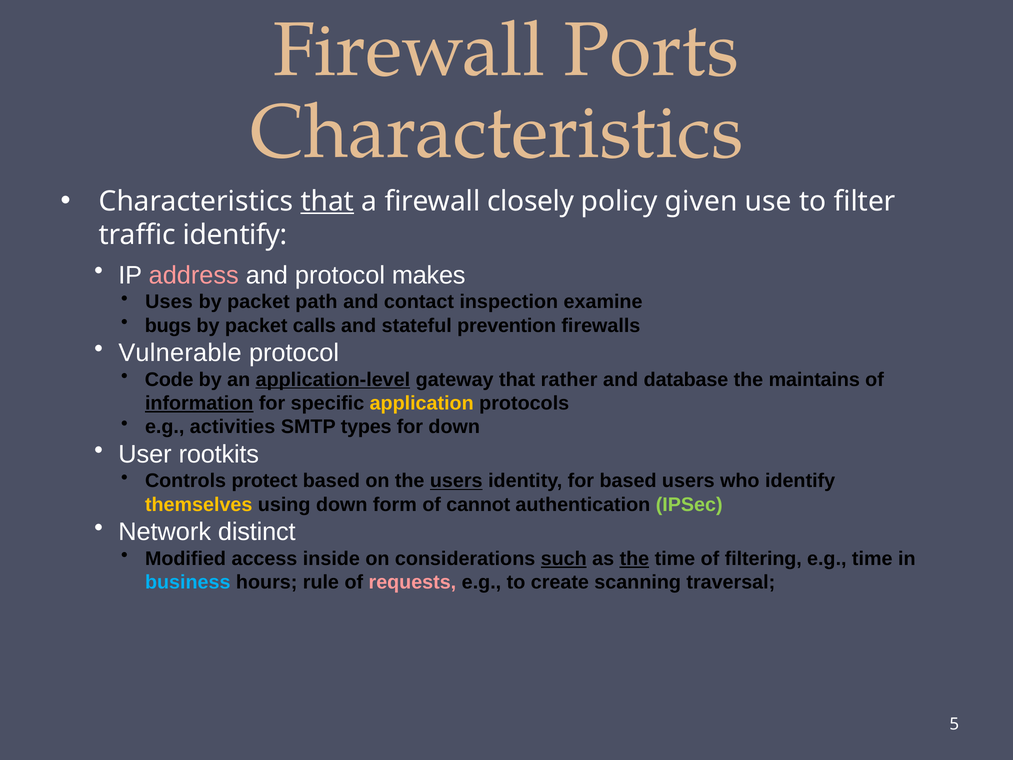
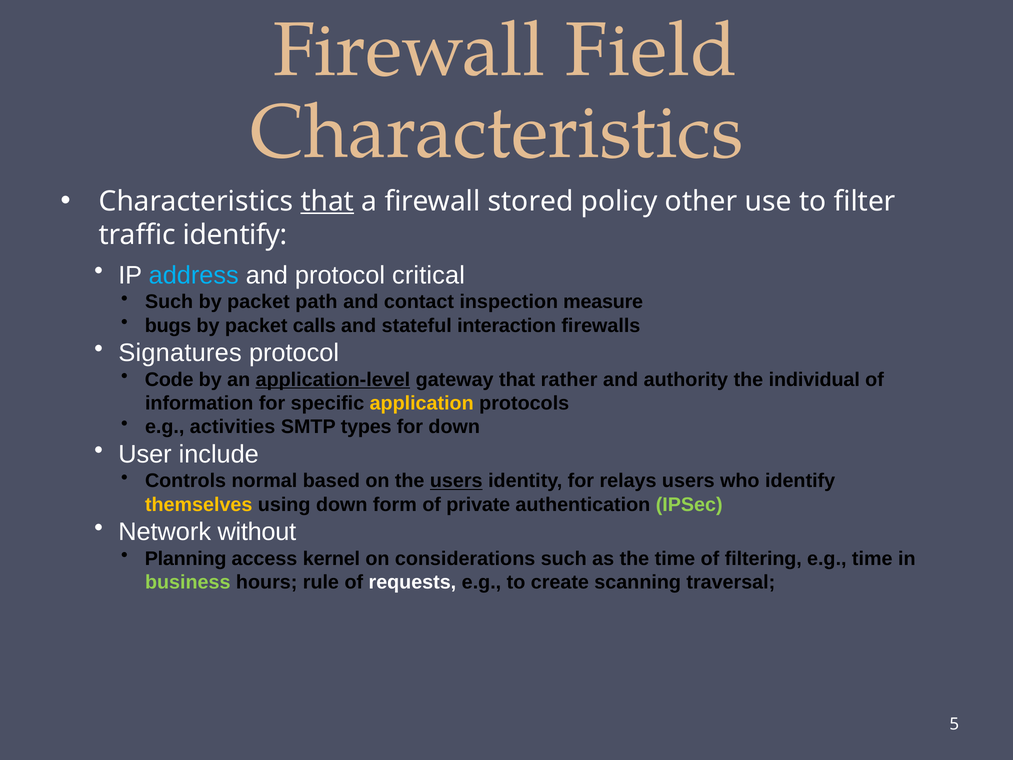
Ports: Ports -> Field
closely: closely -> stored
given: given -> other
address colour: pink -> light blue
makes: makes -> critical
Uses at (169, 302): Uses -> Such
examine: examine -> measure
prevention: prevention -> interaction
Vulnerable: Vulnerable -> Signatures
database: database -> authority
maintains: maintains -> individual
information underline: present -> none
rootkits: rootkits -> include
protect: protect -> normal
for based: based -> relays
cannot: cannot -> private
distinct: distinct -> without
Modified: Modified -> Planning
inside: inside -> kernel
such at (564, 559) underline: present -> none
the at (634, 559) underline: present -> none
business colour: light blue -> light green
requests colour: pink -> white
